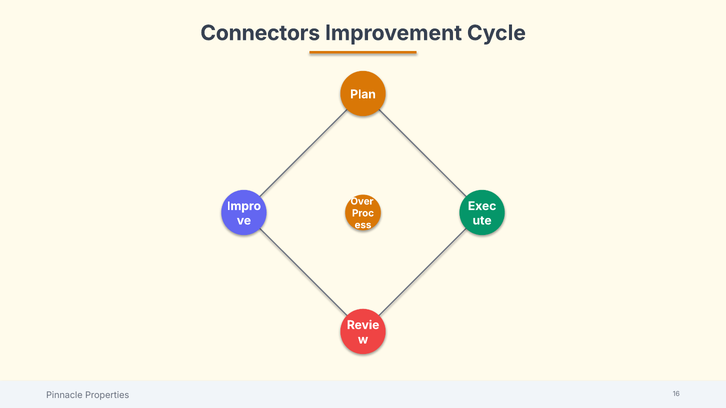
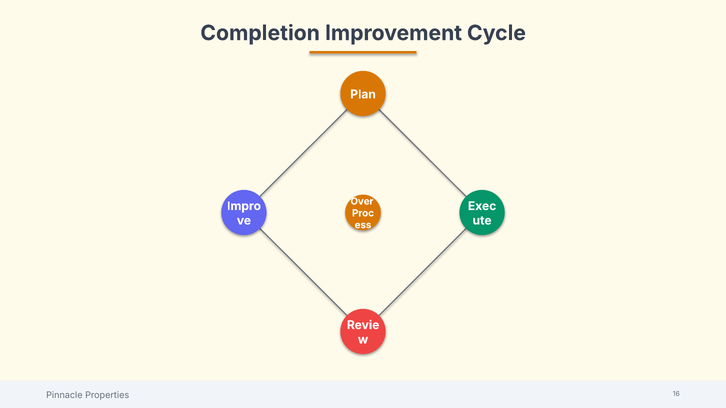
Connectors: Connectors -> Completion
